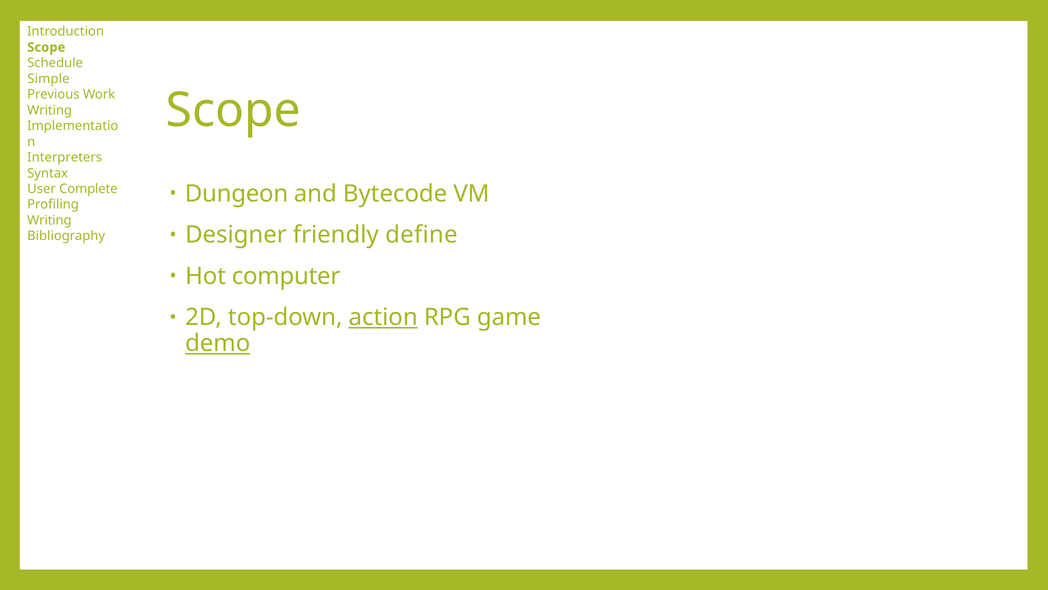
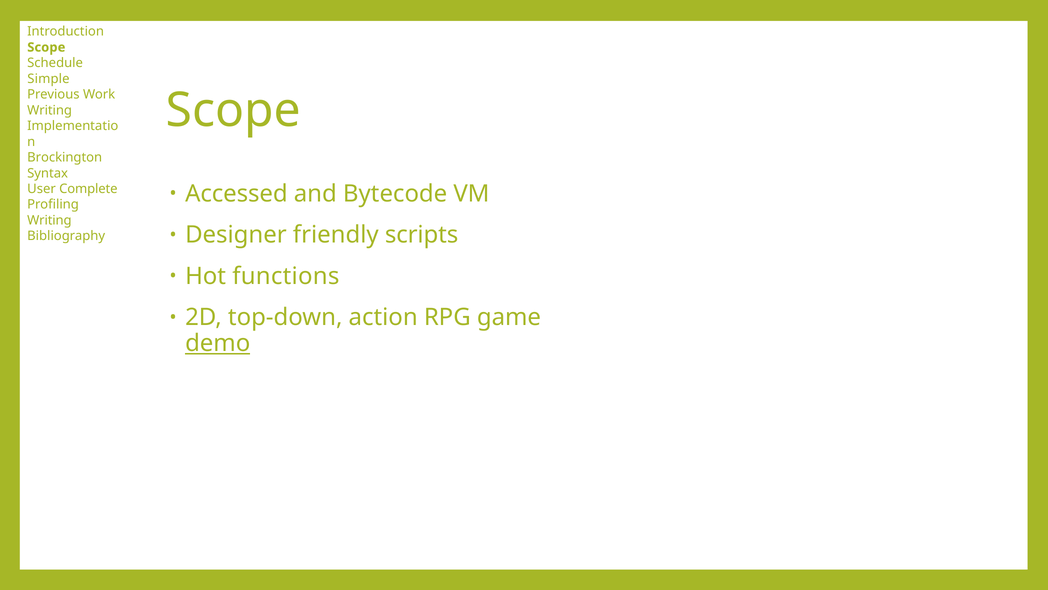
Interpreters: Interpreters -> Brockington
Dungeon: Dungeon -> Accessed
define: define -> scripts
computer: computer -> functions
action underline: present -> none
